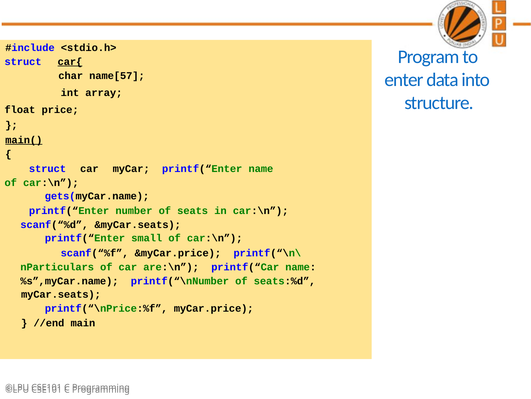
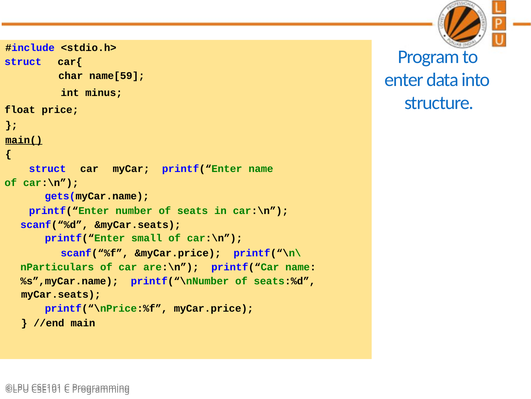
car{ underline: present -> none
name[57: name[57 -> name[59
array: array -> minus
